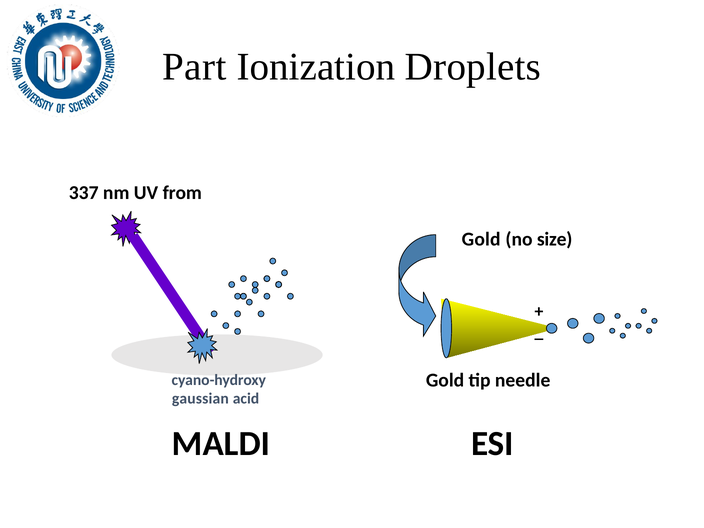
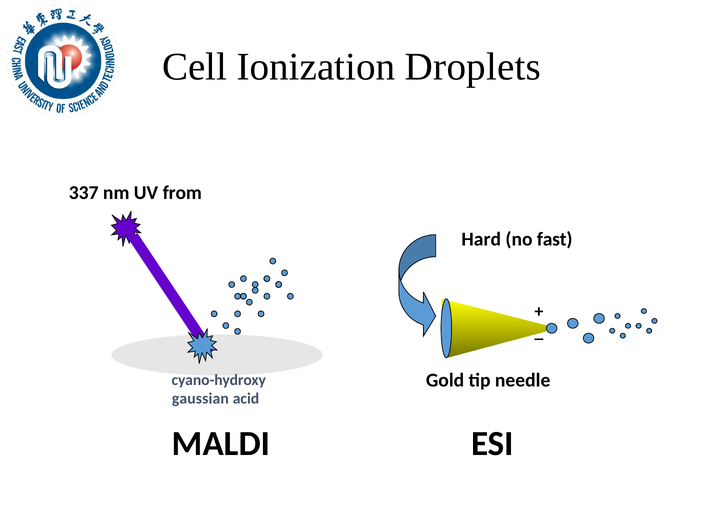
Part: Part -> Cell
Gold at (481, 239): Gold -> Hard
size: size -> fast
